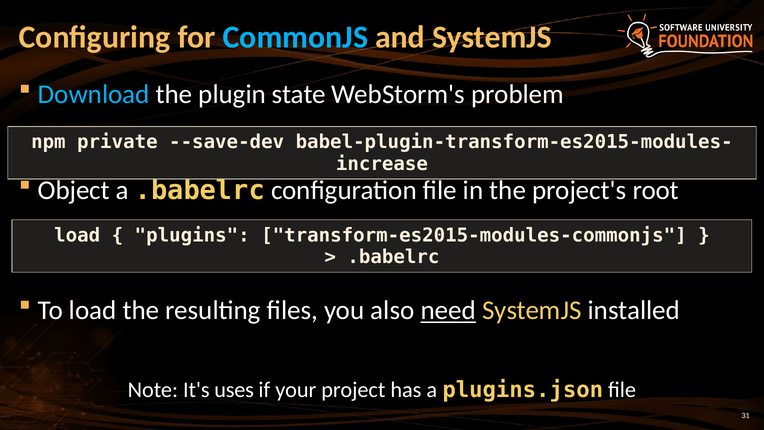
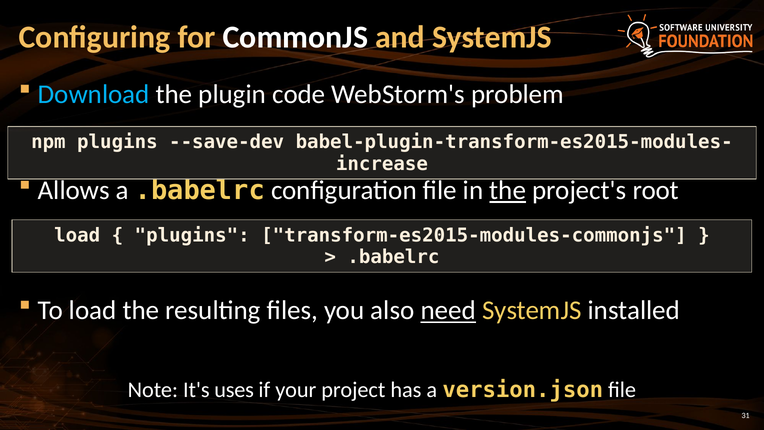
CommonJS colour: light blue -> white
state: state -> code
npm private: private -> plugins
Object: Object -> Allows
the at (508, 190) underline: none -> present
plugins.json: plugins.json -> version.json
